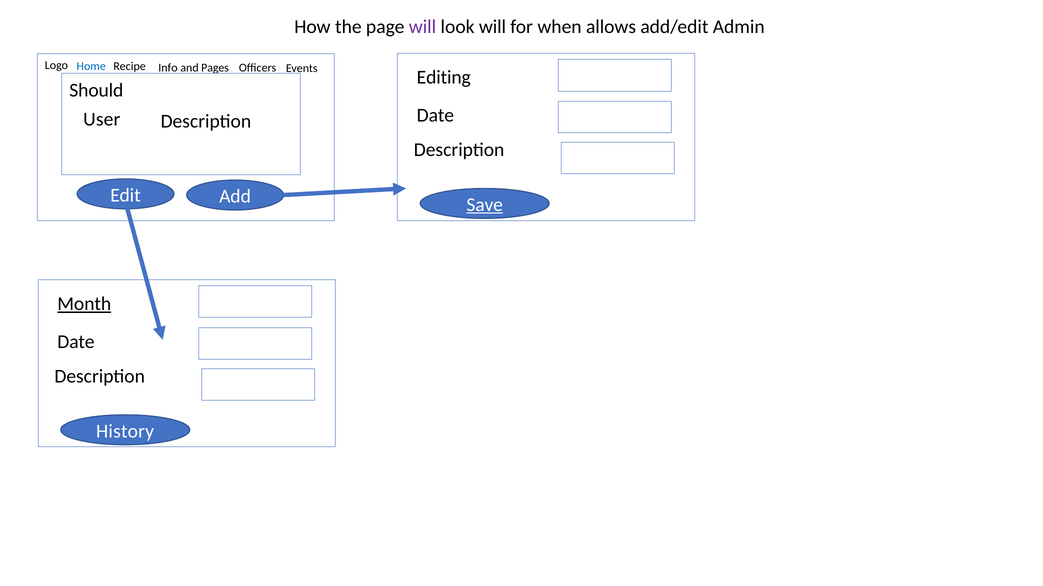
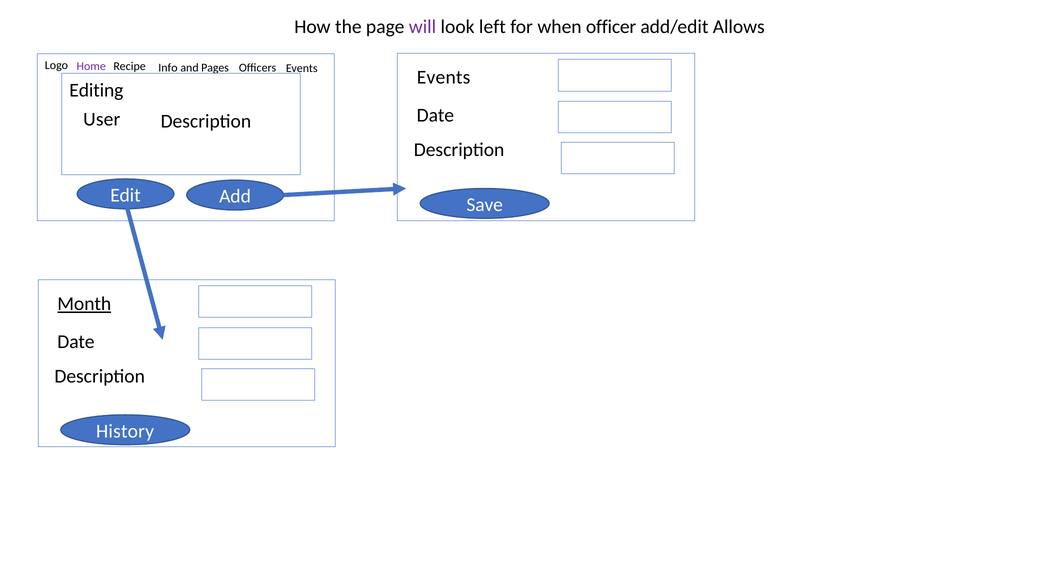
look will: will -> left
allows: allows -> officer
Admin: Admin -> Allows
Home colour: blue -> purple
Editing at (444, 78): Editing -> Events
Should: Should -> Editing
Save underline: present -> none
